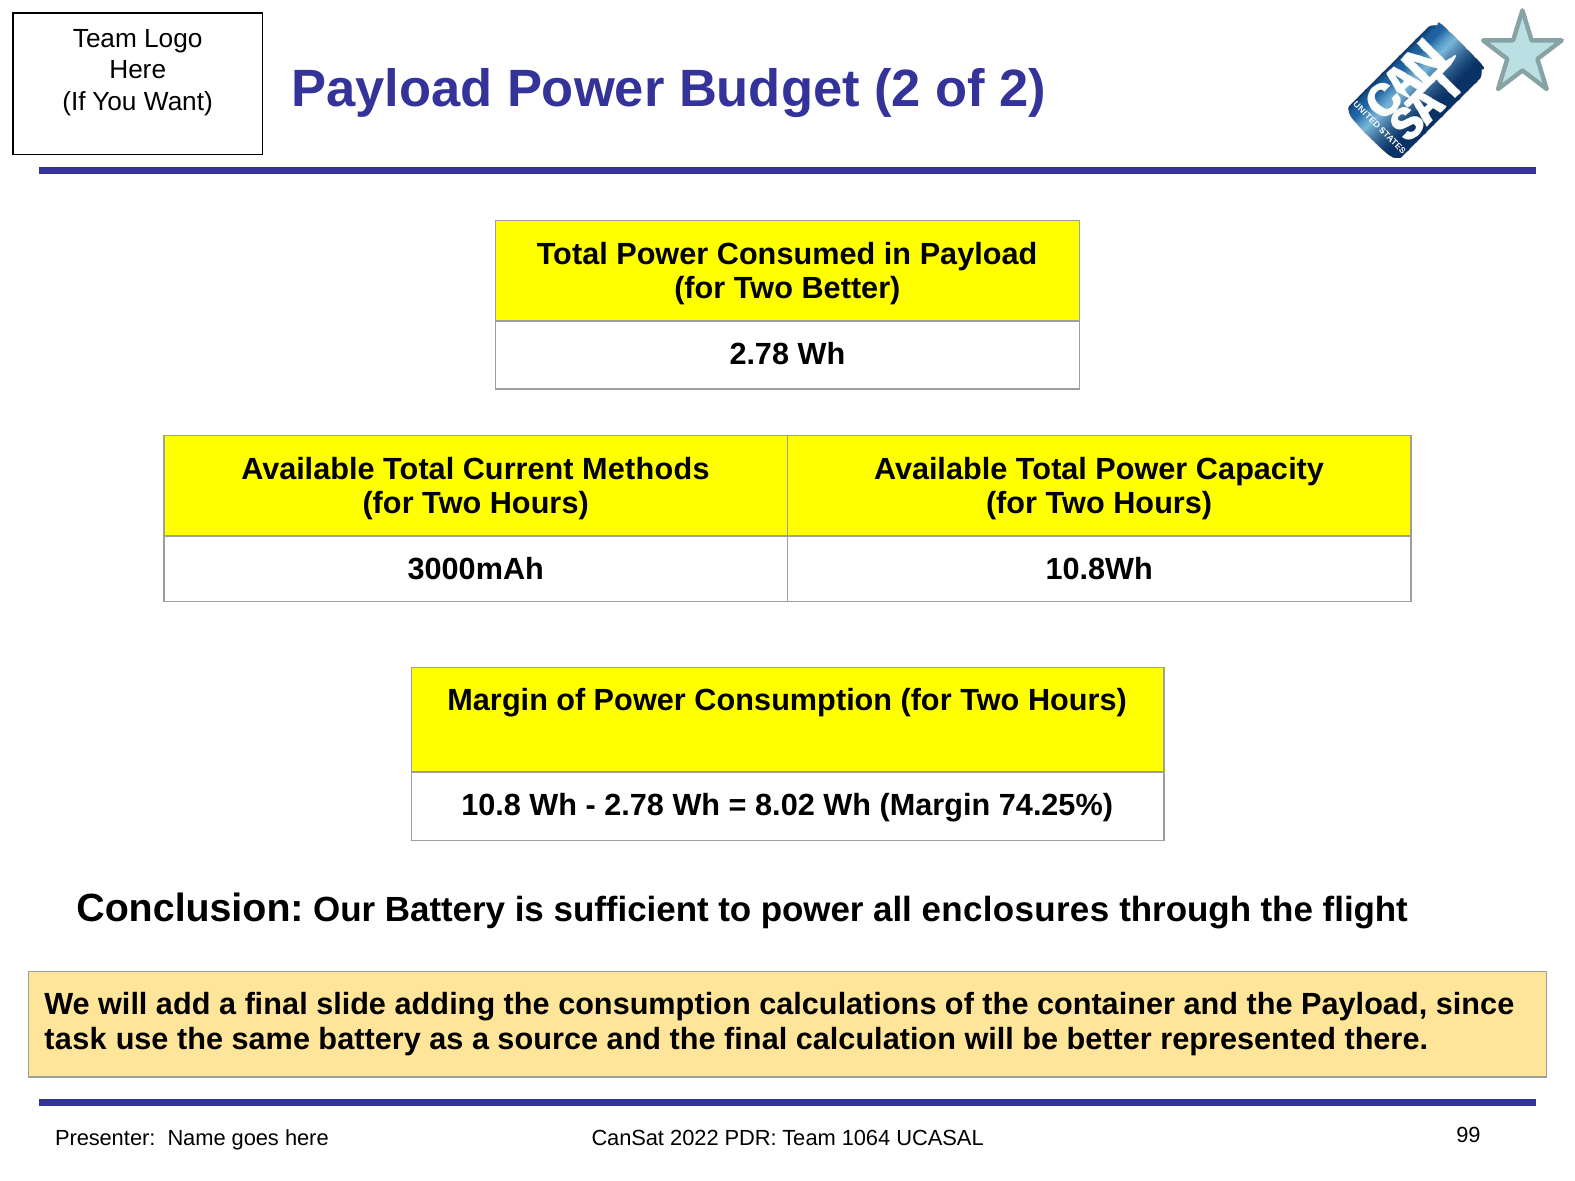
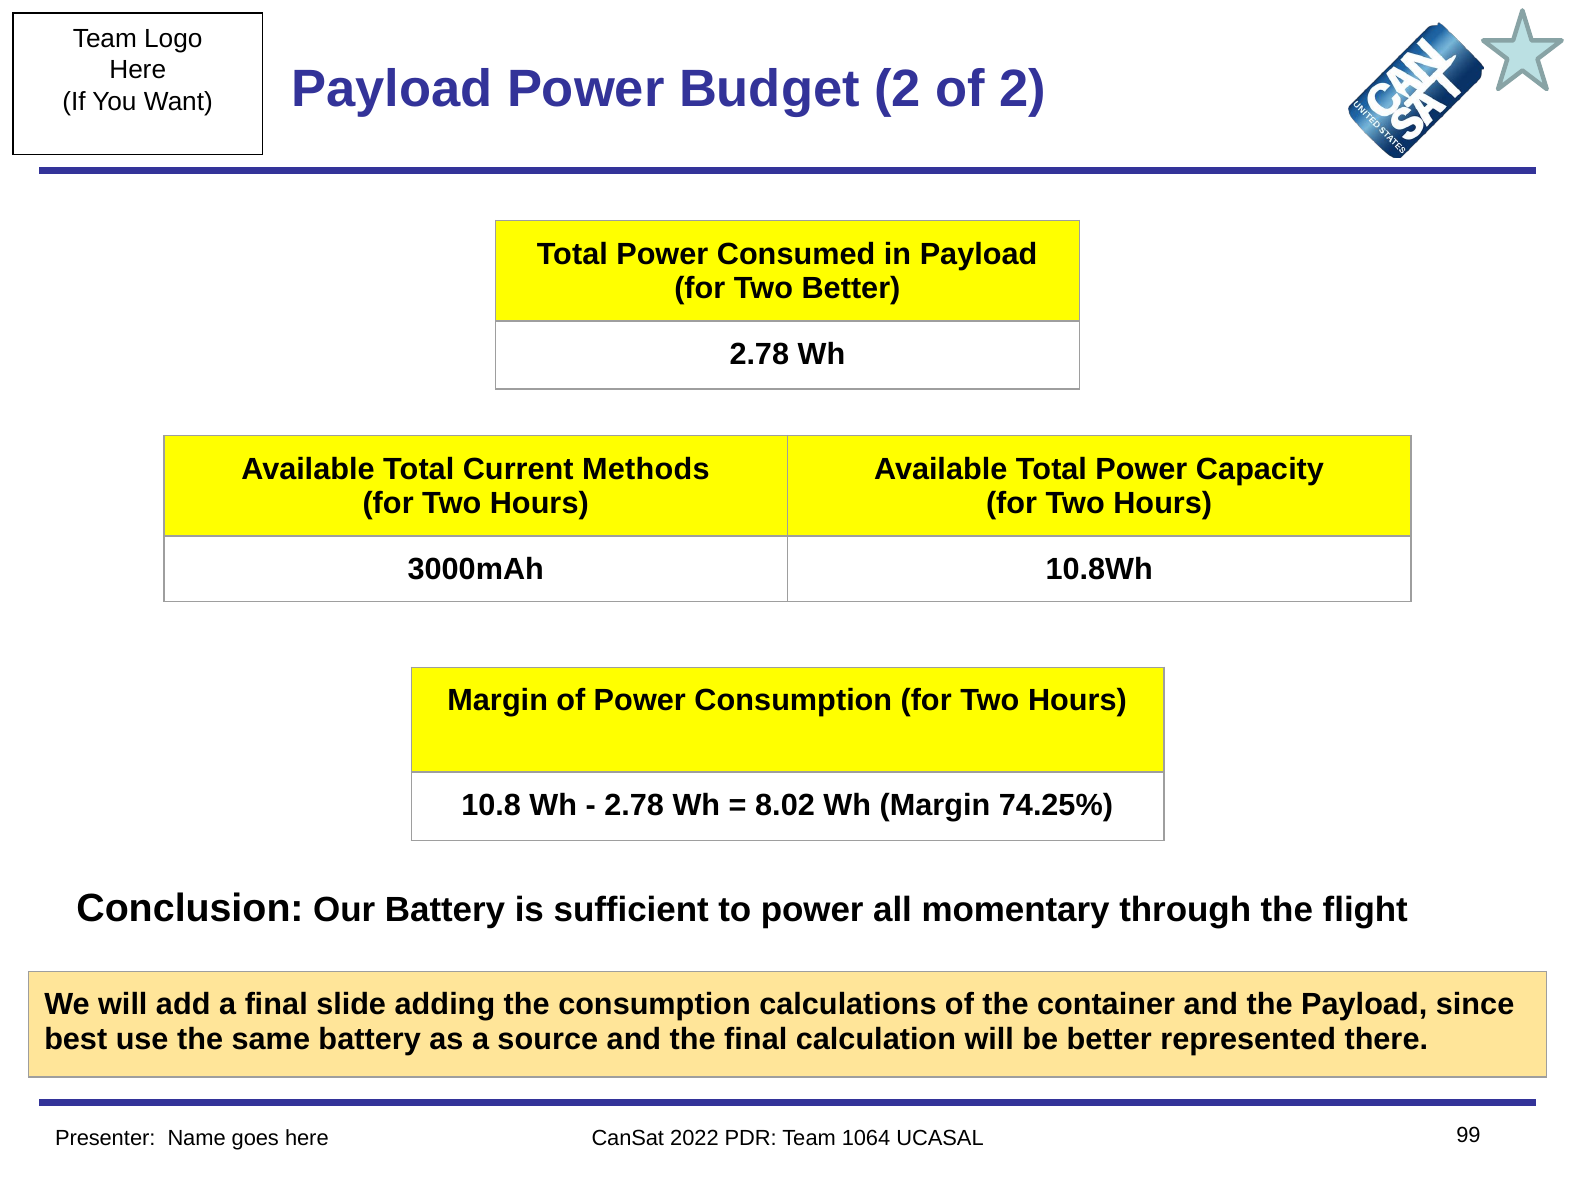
enclosures: enclosures -> momentary
task: task -> best
